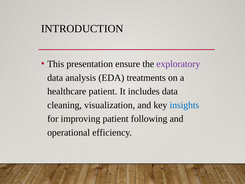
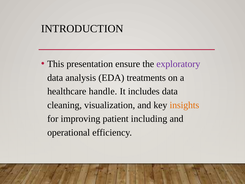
healthcare patient: patient -> handle
insights colour: blue -> orange
following: following -> including
